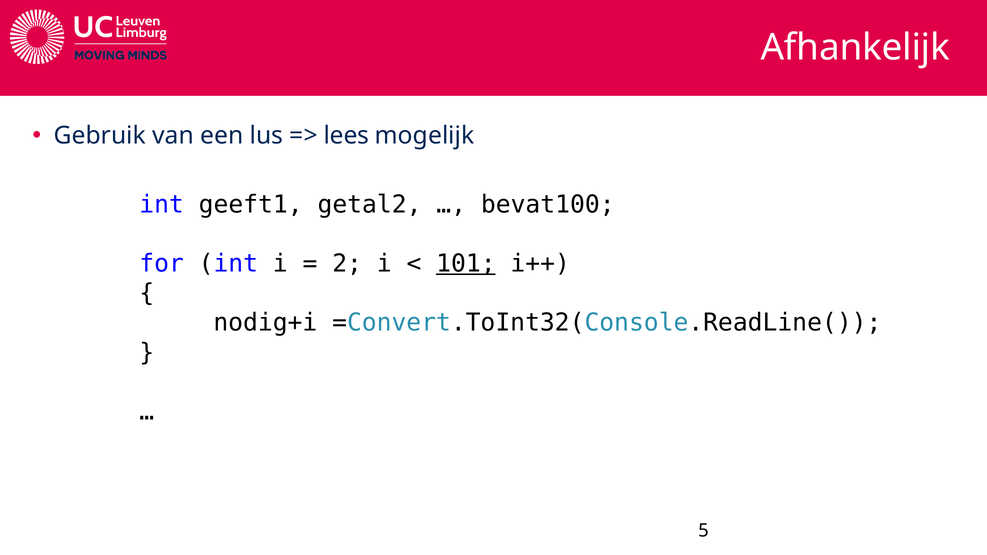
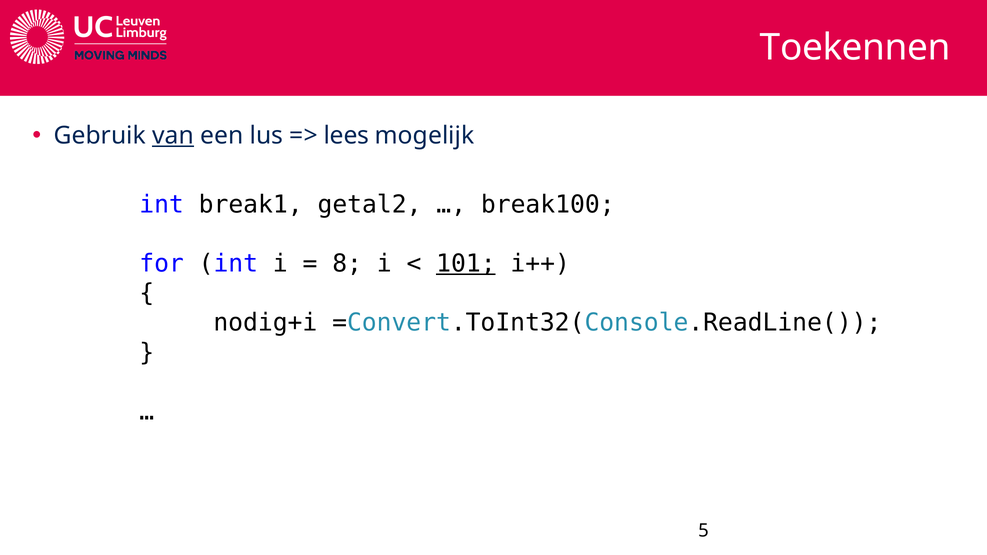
Afhankelijk: Afhankelijk -> Toekennen
van underline: none -> present
geeft1: geeft1 -> break1
bevat100: bevat100 -> break100
2: 2 -> 8
